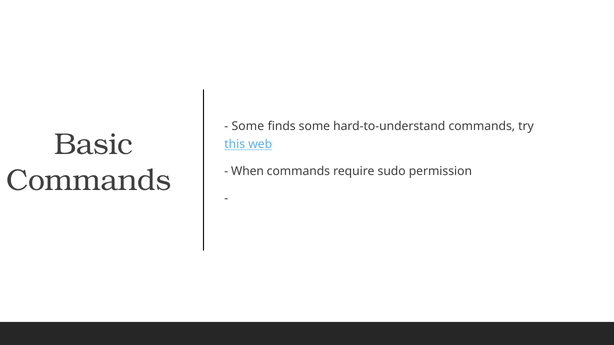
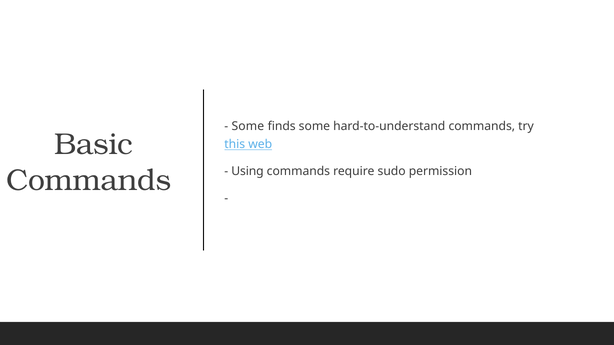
When: When -> Using
